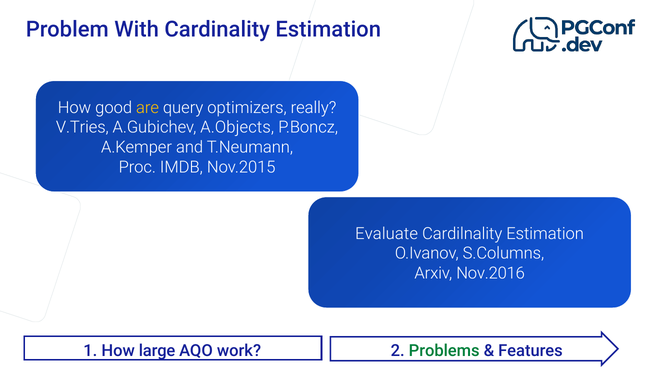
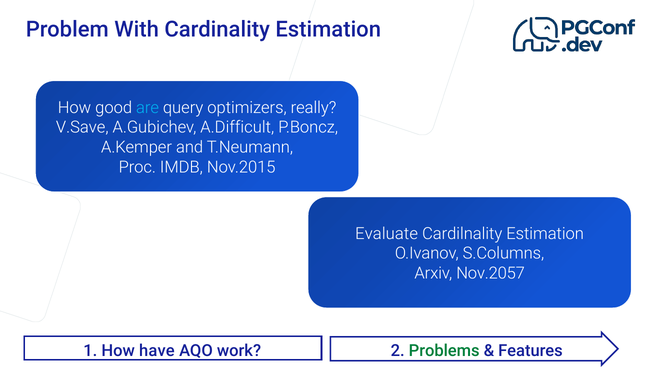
are colour: yellow -> light blue
V.Tries: V.Tries -> V.Save
A.Objects: A.Objects -> A.Difficult
Nov.2016: Nov.2016 -> Nov.2057
large: large -> have
